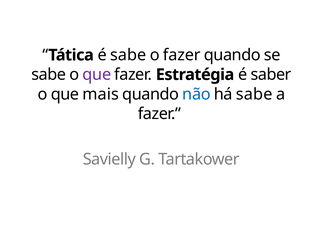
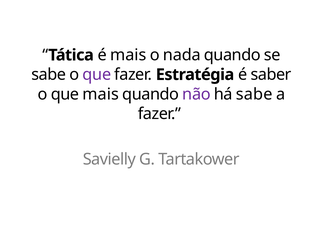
é sabe: sabe -> mais
o fazer: fazer -> nada
não colour: blue -> purple
